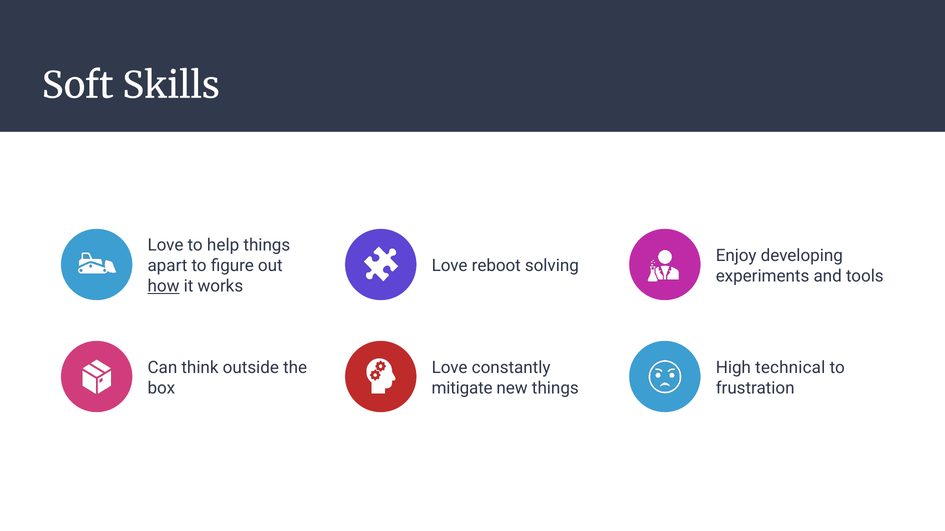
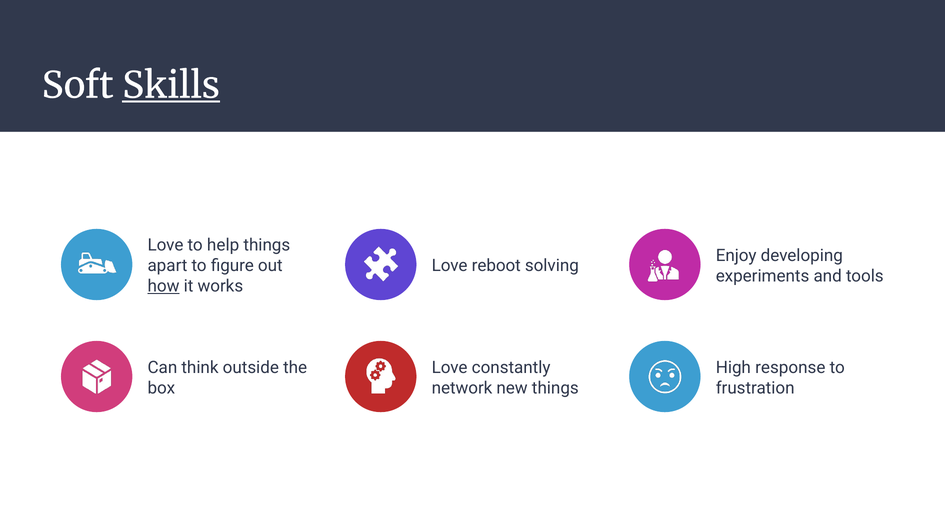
Skills underline: none -> present
technical: technical -> response
mitigate: mitigate -> network
